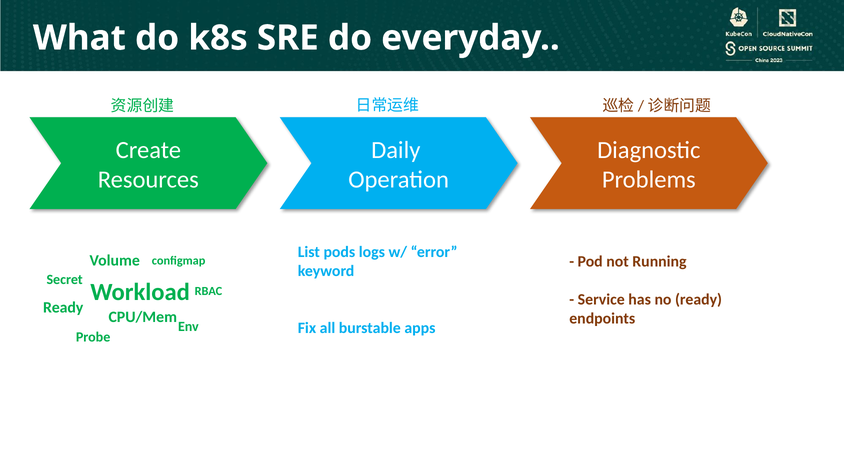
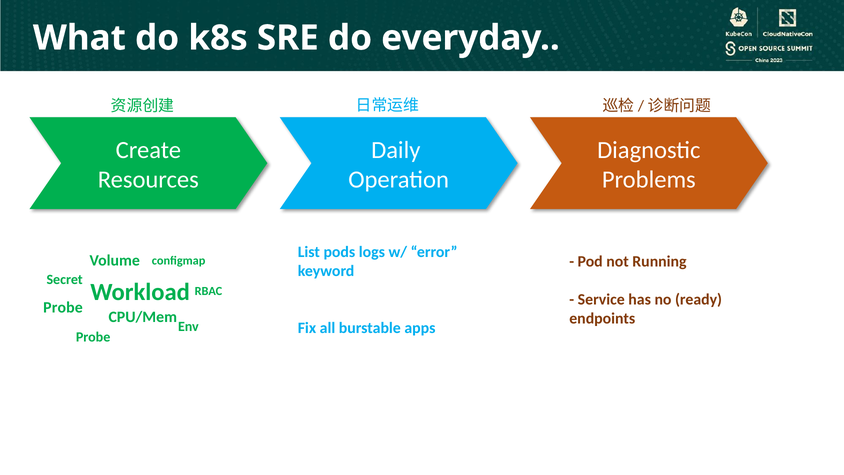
Ready at (63, 308): Ready -> Probe
